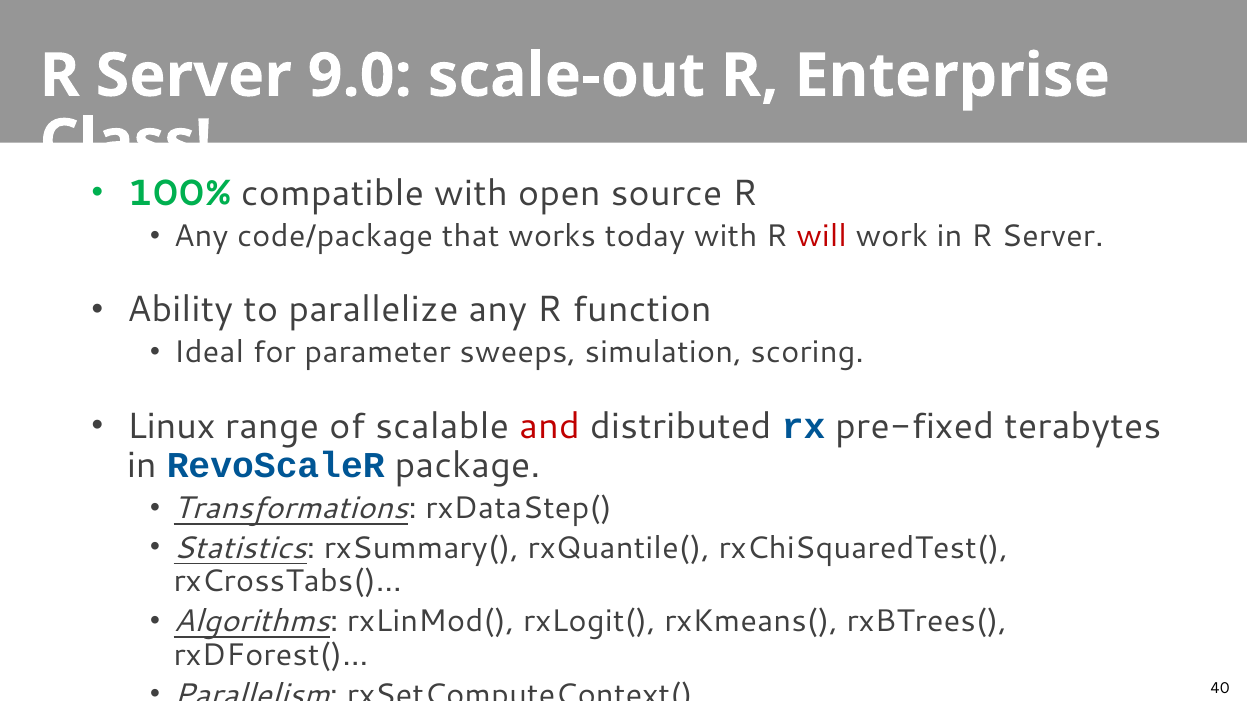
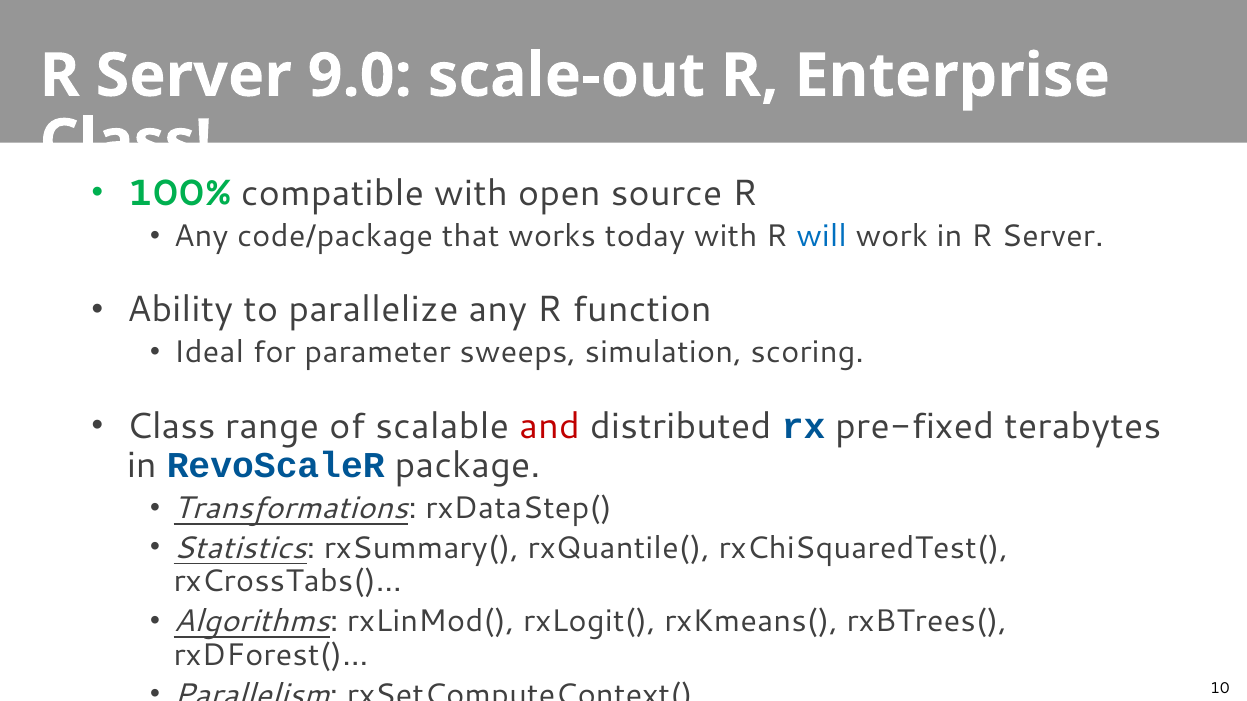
will colour: red -> blue
Linux at (171, 426): Linux -> Class
40: 40 -> 10
